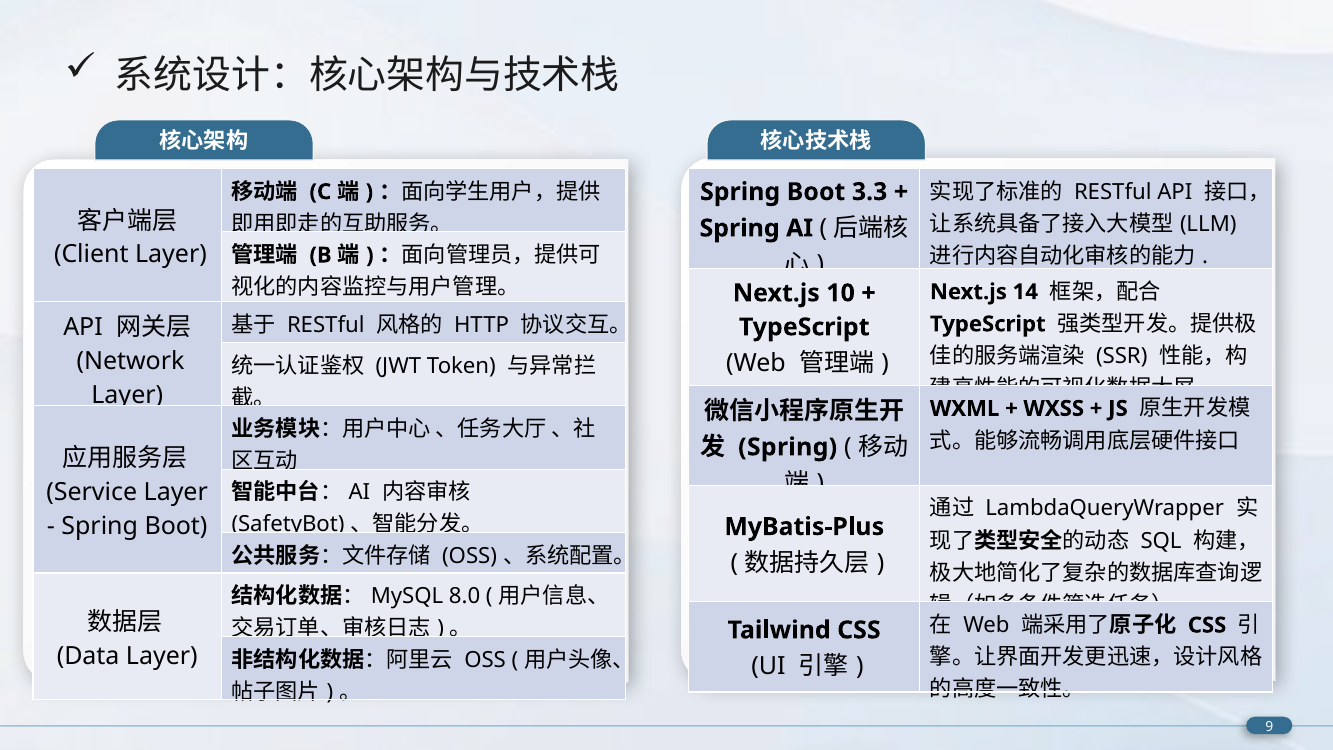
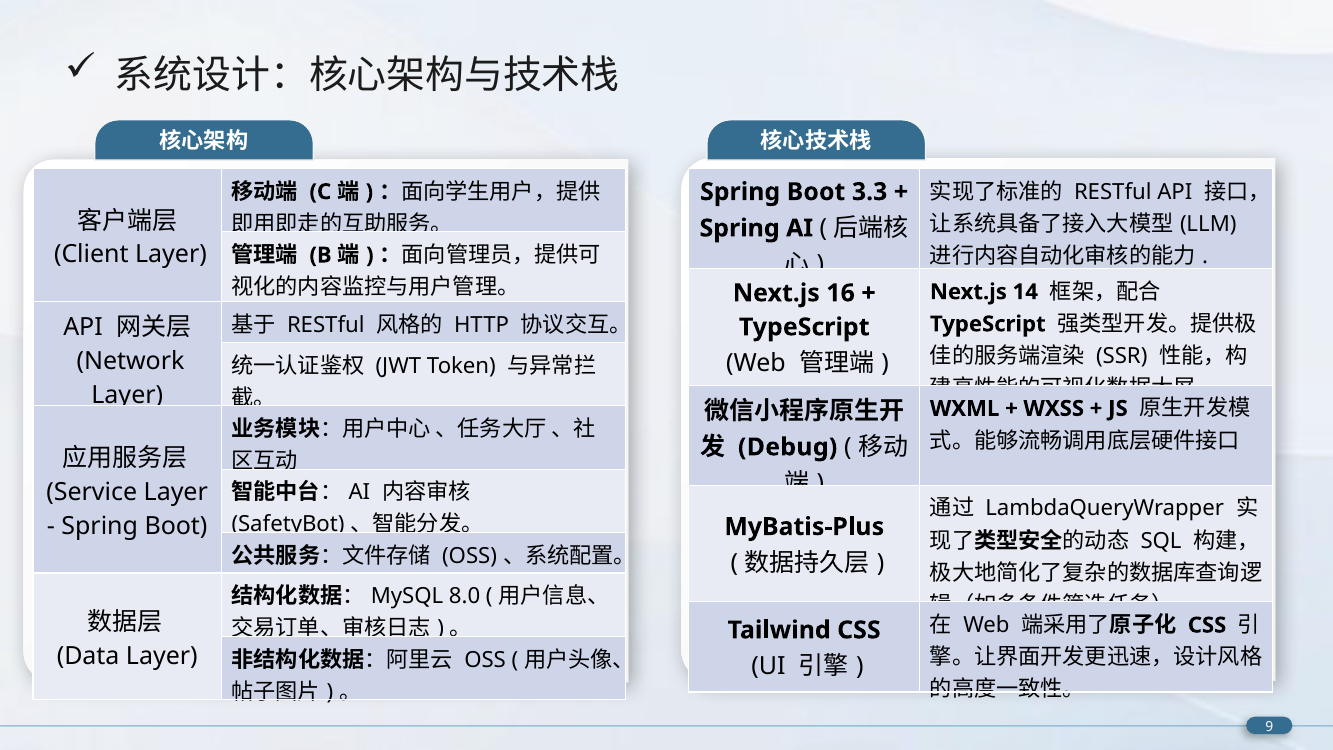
10: 10 -> 16
Spring at (788, 447): Spring -> Debug
